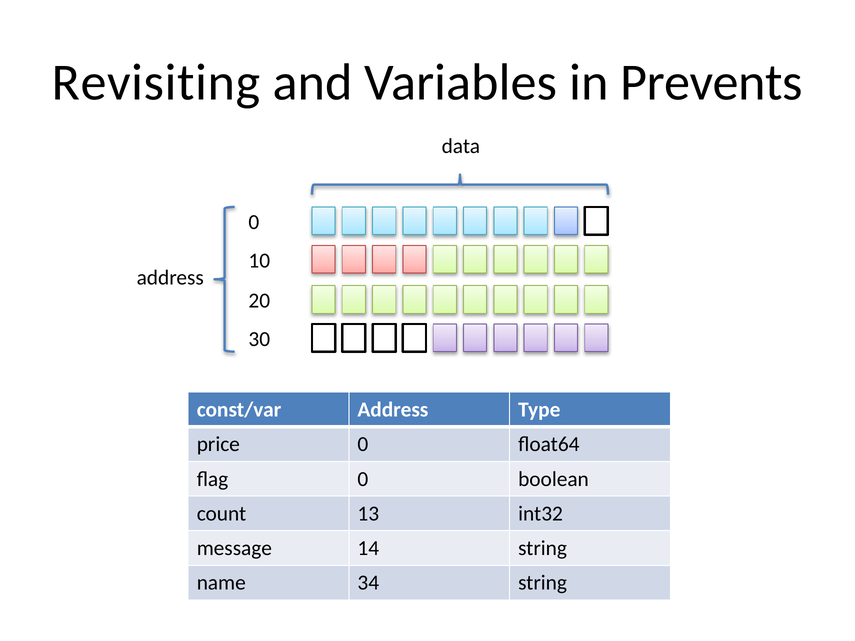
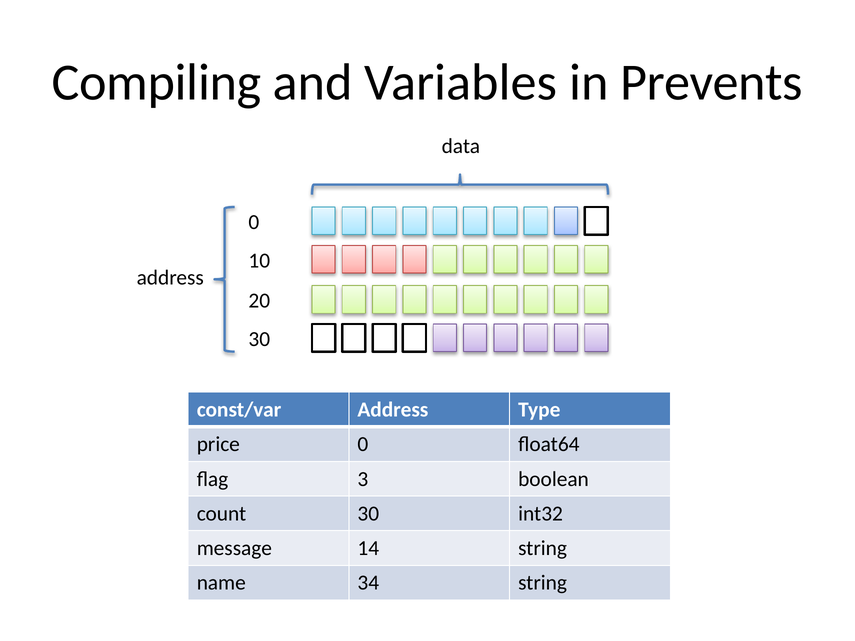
Revisiting: Revisiting -> Compiling
flag 0: 0 -> 3
count 13: 13 -> 30
